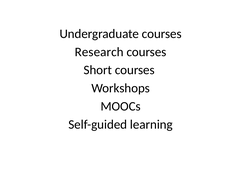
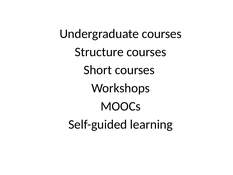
Research: Research -> Structure
